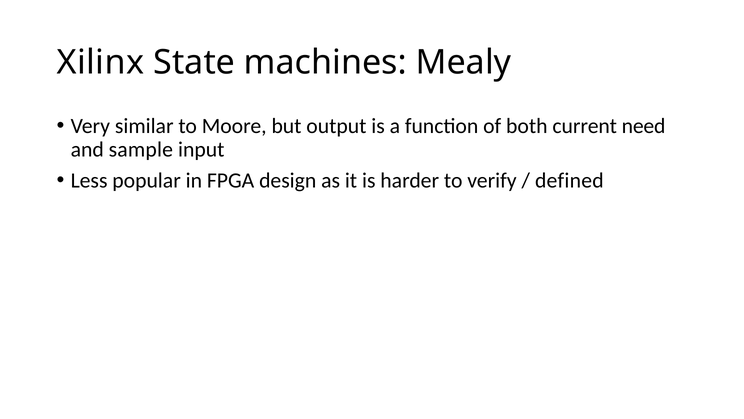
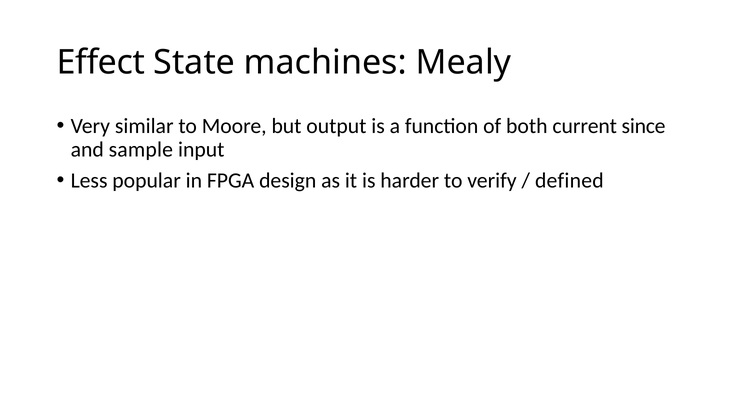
Xilinx: Xilinx -> Effect
need: need -> since
